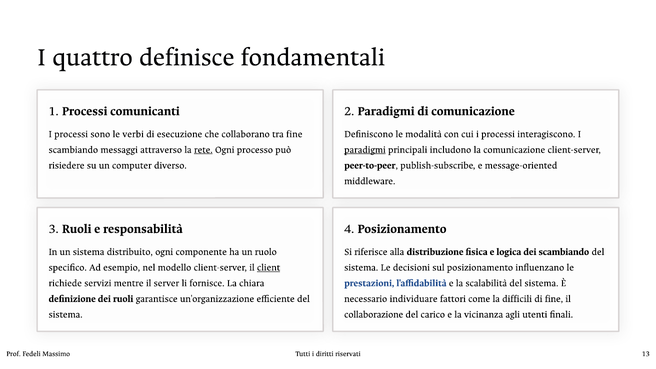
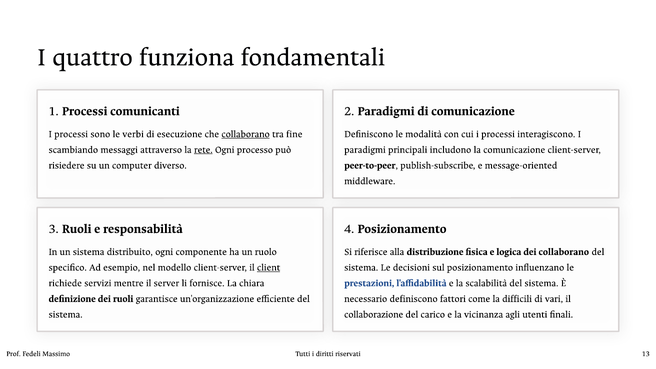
definisce: definisce -> funziona
collaborano at (246, 134) underline: none -> present
paradigmi at (365, 150) underline: present -> none
dei scambiando: scambiando -> collaborano
necessario individuare: individuare -> definiscono
di fine: fine -> vari
